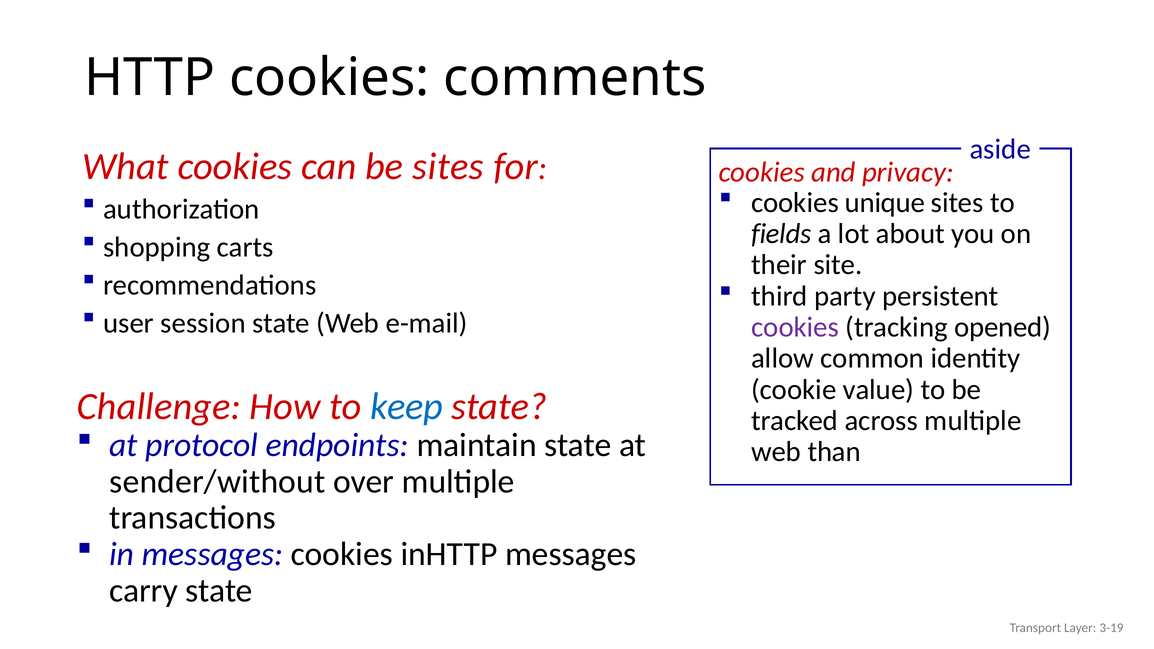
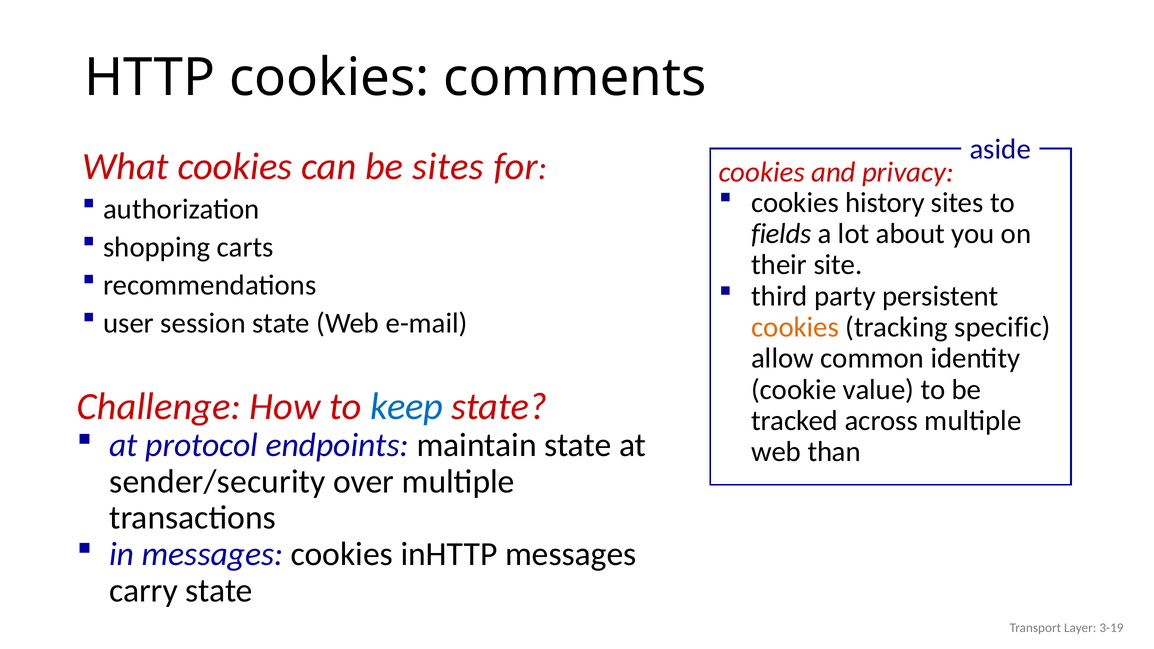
unique: unique -> history
cookies at (795, 327) colour: purple -> orange
opened: opened -> specific
sender/without: sender/without -> sender/security
